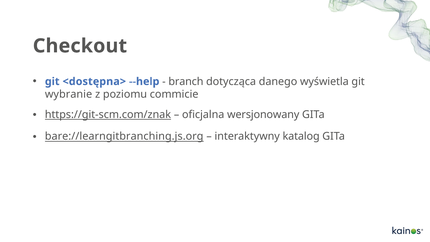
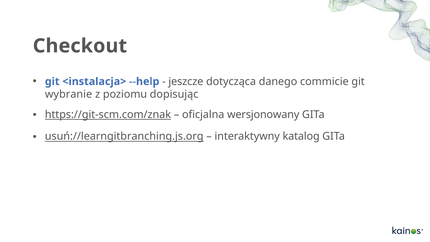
<dostępna>: <dostępna> -> <instalacja>
branch: branch -> jeszcze
wyświetla: wyświetla -> commicie
commicie: commicie -> dopisując
bare://learngitbranching.js.org: bare://learngitbranching.js.org -> usuń://learngitbranching.js.org
